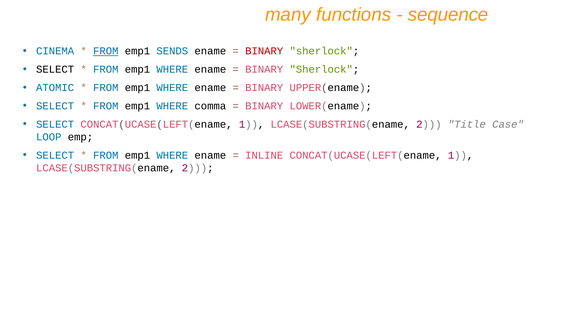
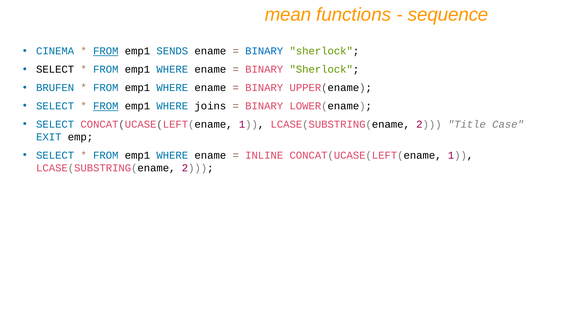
many: many -> mean
BINARY at (264, 51) colour: red -> blue
ATOMIC: ATOMIC -> BRUFEN
FROM at (106, 106) underline: none -> present
comma: comma -> joins
LOOP: LOOP -> EXIT
